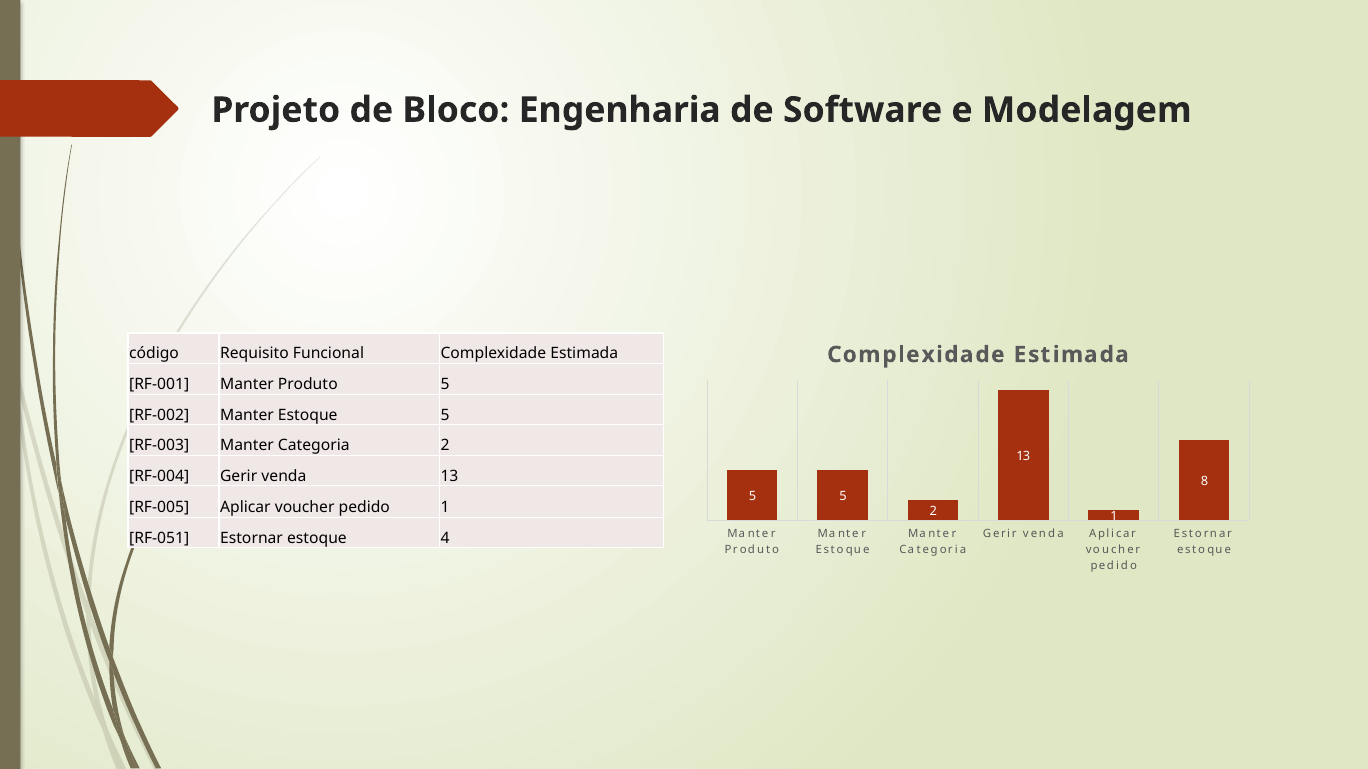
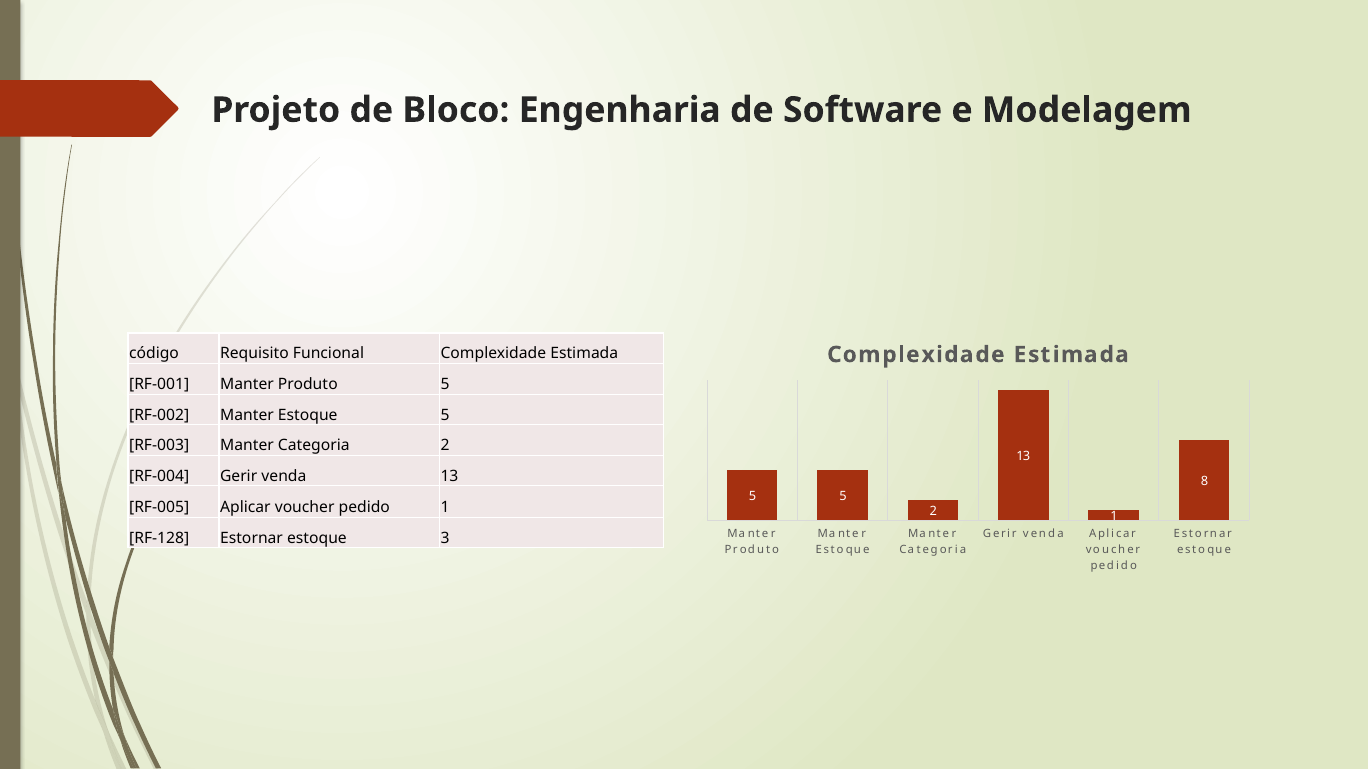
RF-051: RF-051 -> RF-128
4: 4 -> 3
